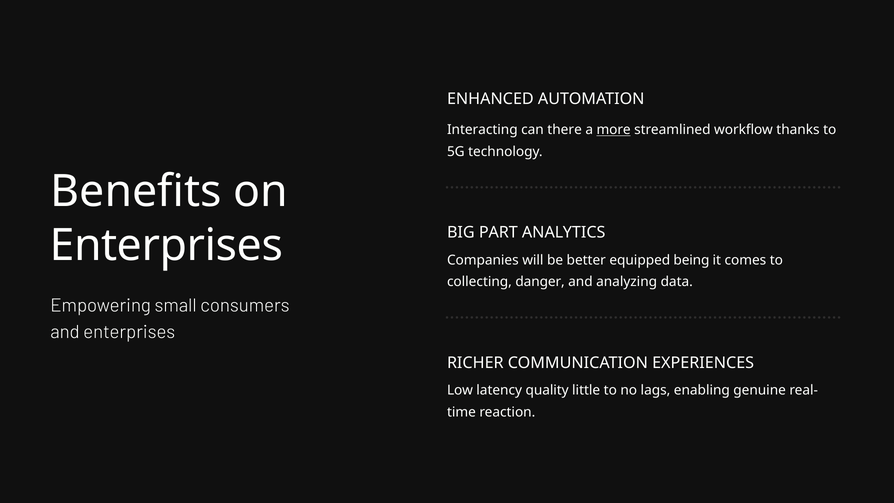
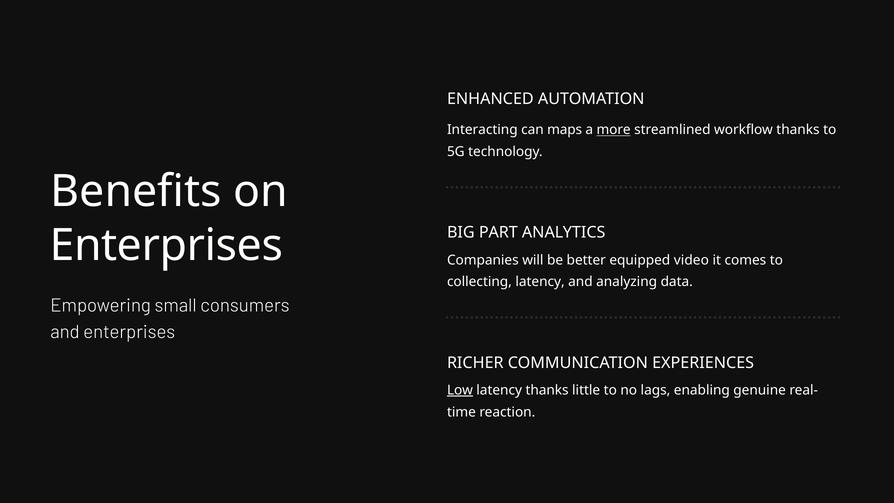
there: there -> maps
being: being -> video
collecting danger: danger -> latency
Low underline: none -> present
latency quality: quality -> thanks
